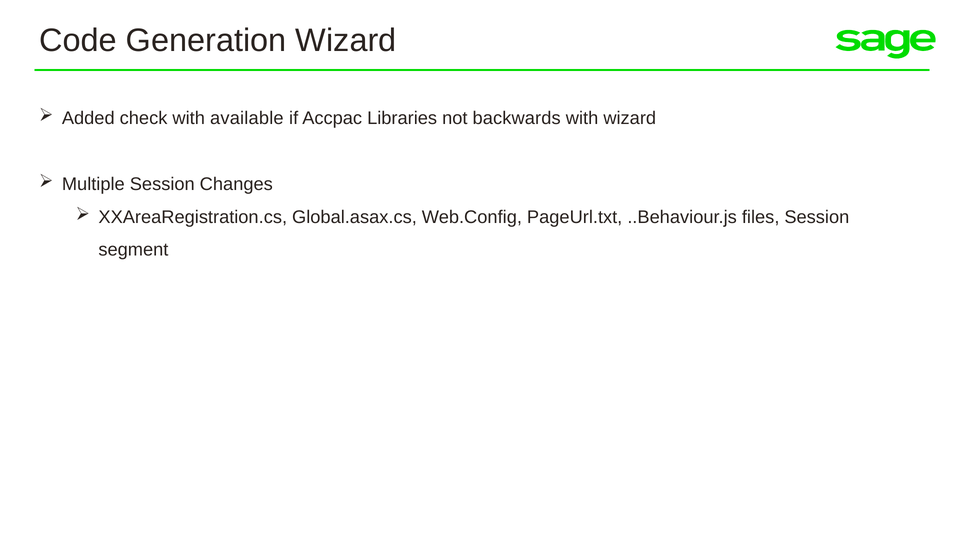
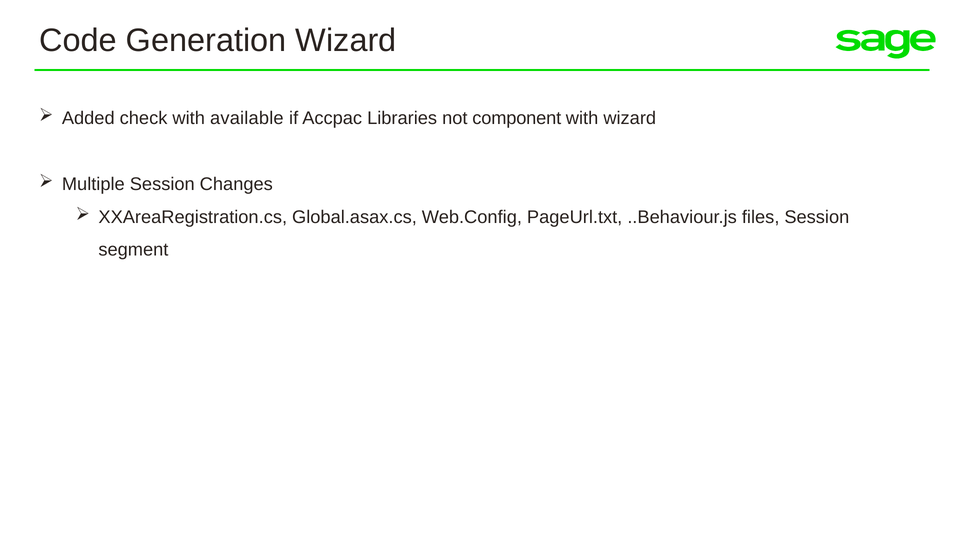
backwards: backwards -> component
